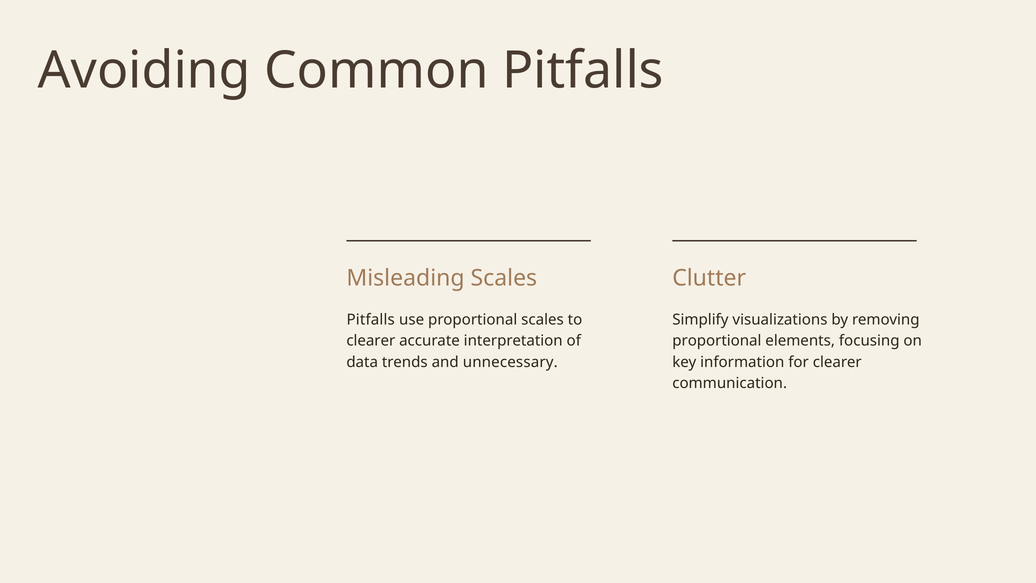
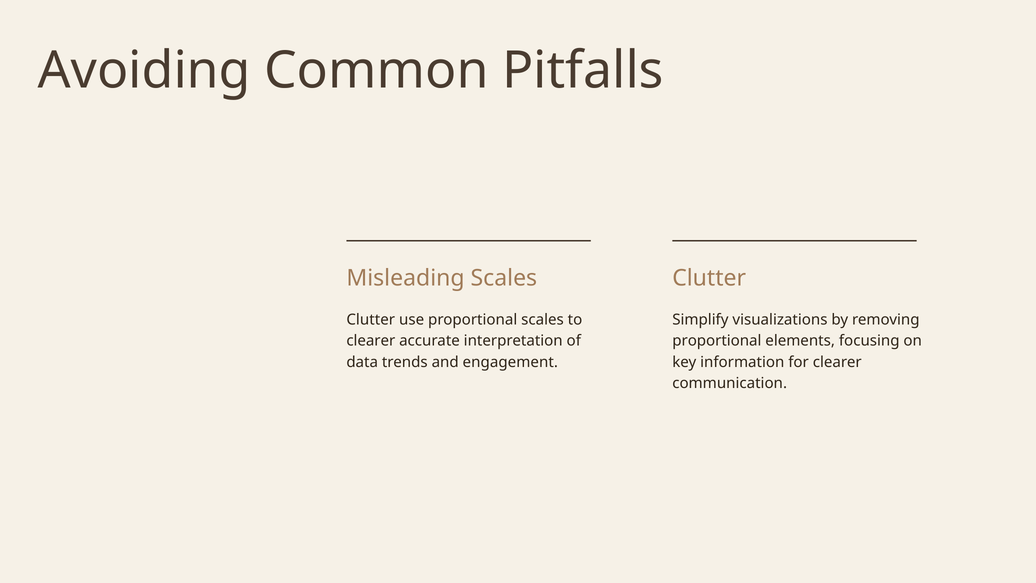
Pitfalls at (371, 320): Pitfalls -> Clutter
unnecessary: unnecessary -> engagement
